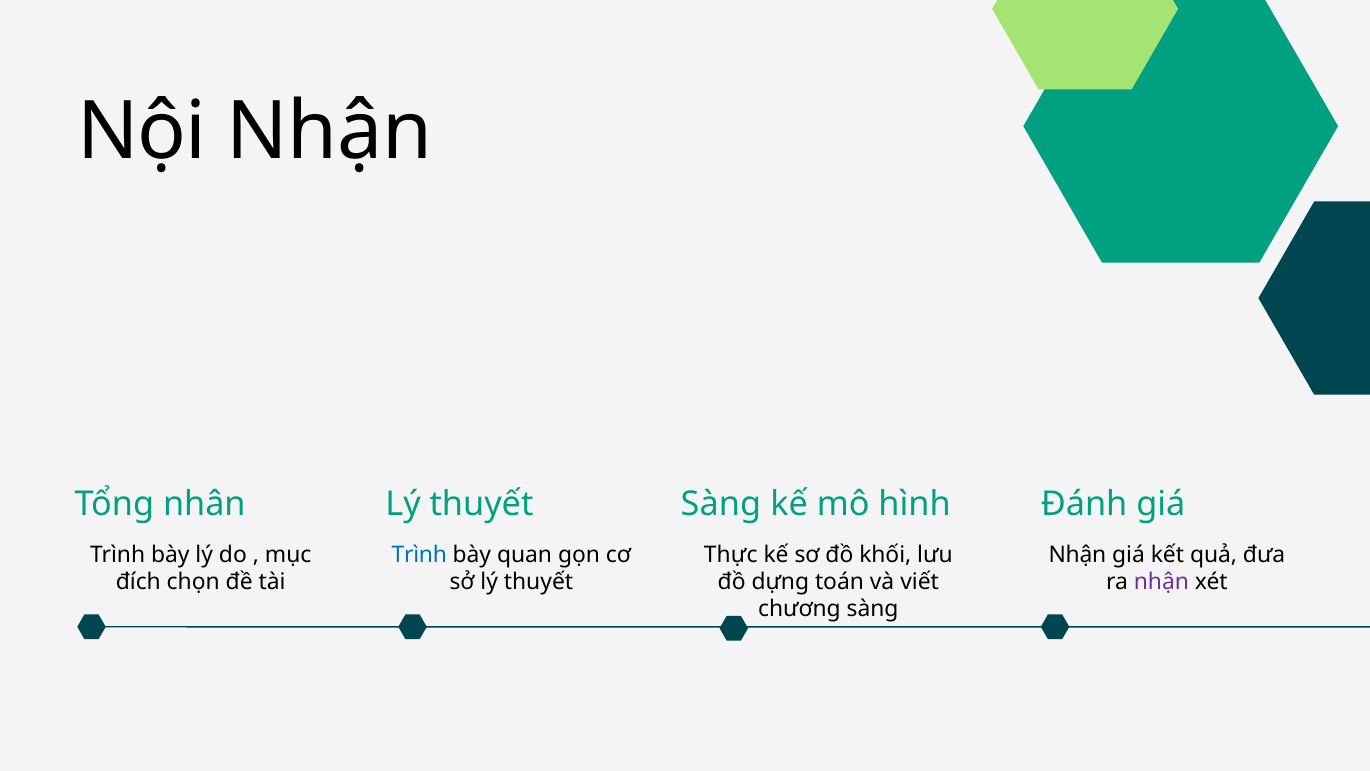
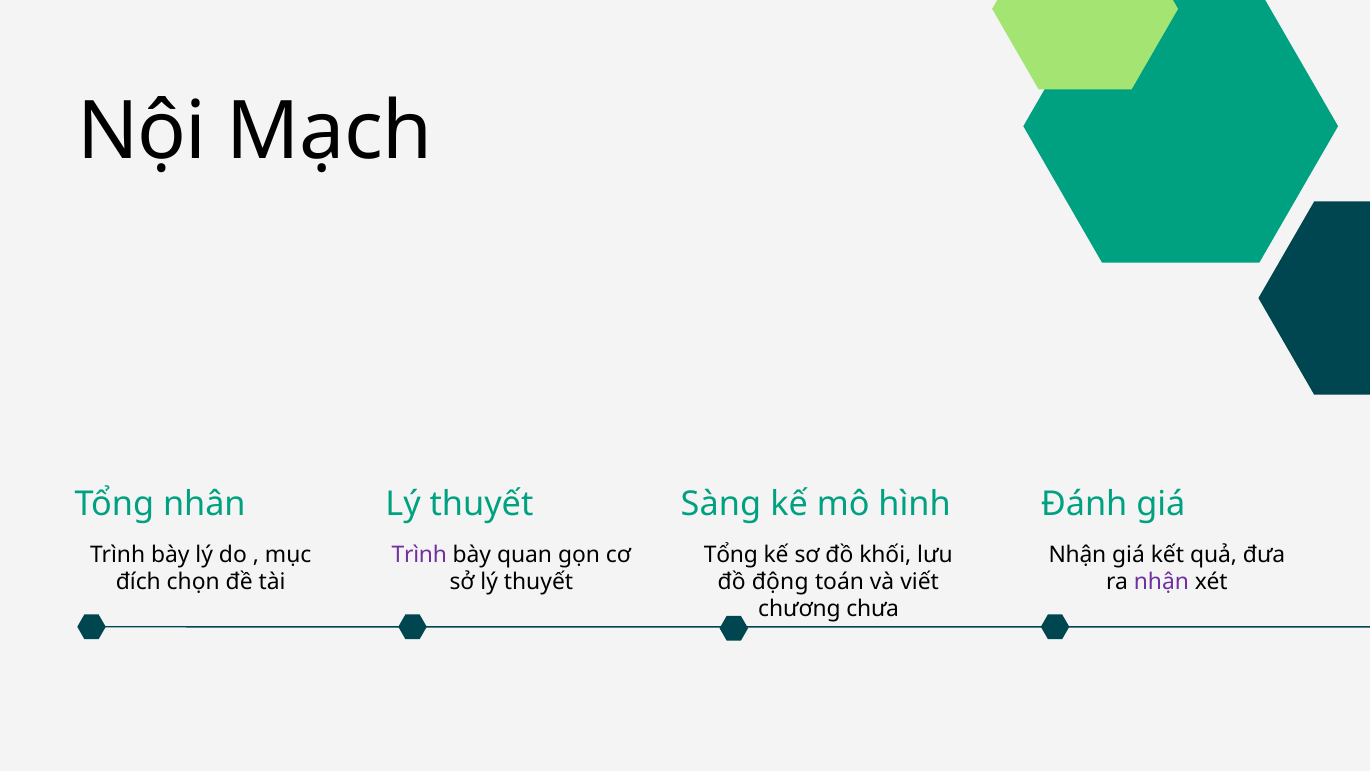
Nội Nhận: Nhận -> Mạch
Trình at (419, 555) colour: blue -> purple
Thực at (731, 555): Thực -> Tổng
dựng: dựng -> động
chương sàng: sàng -> chưa
